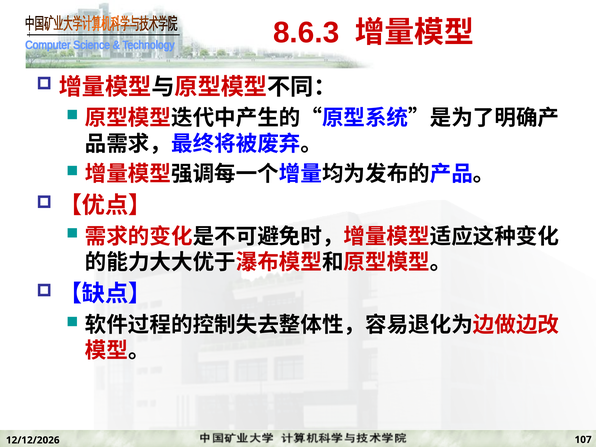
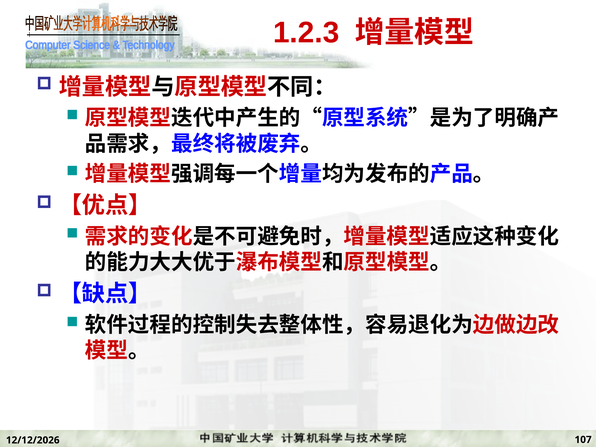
8.6.3: 8.6.3 -> 1.2.3
